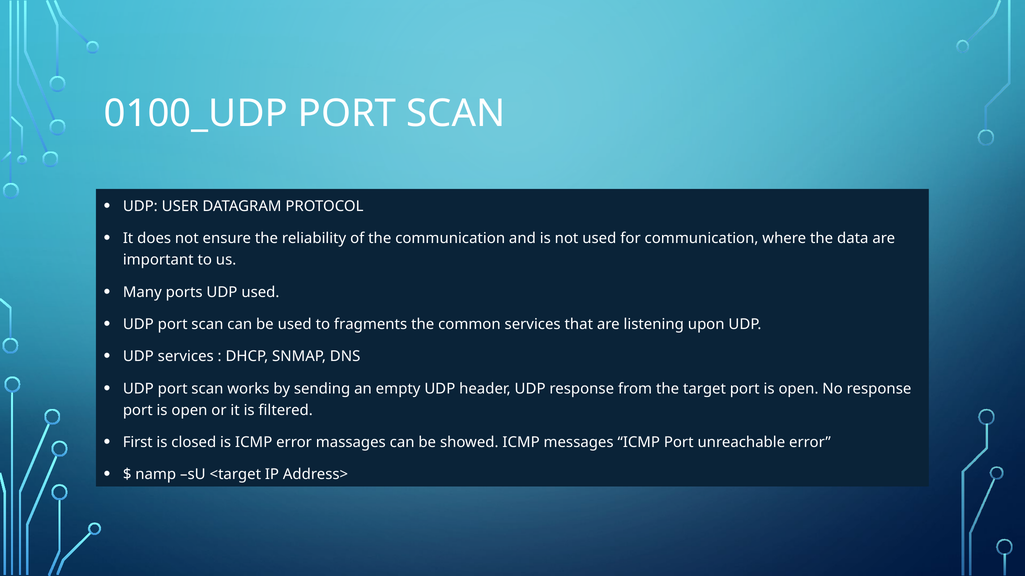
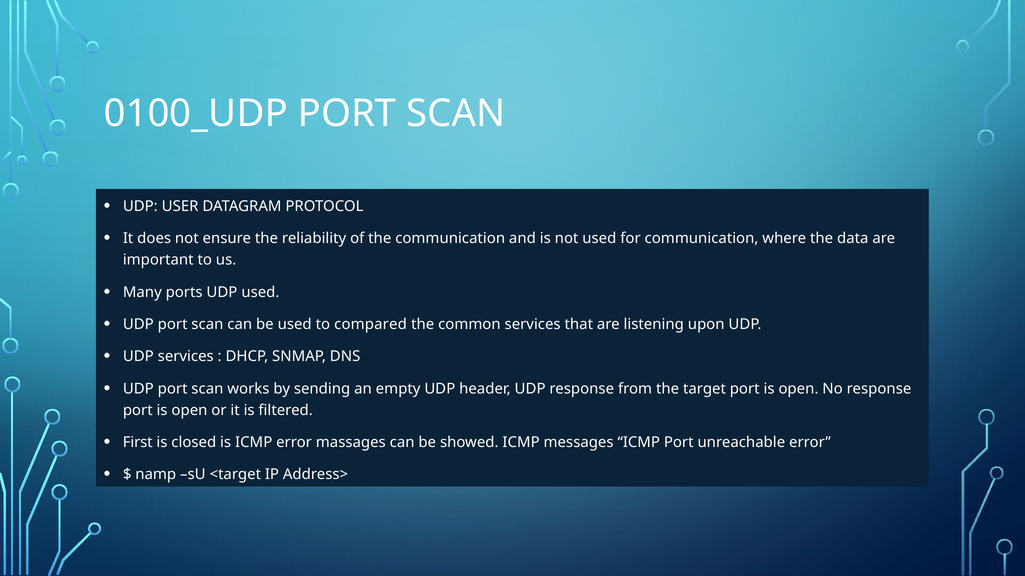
fragments: fragments -> compared
